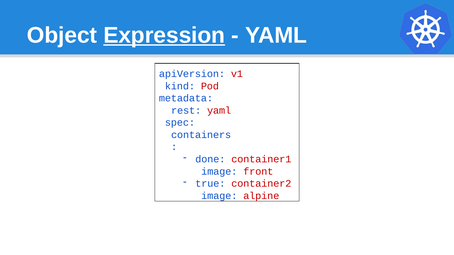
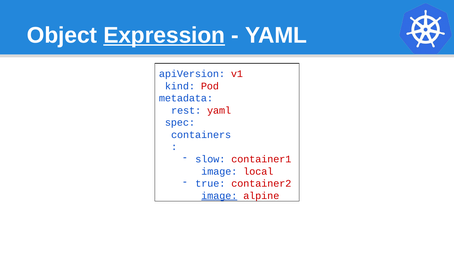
done: done -> slow
front: front -> local
image at (219, 196) underline: none -> present
